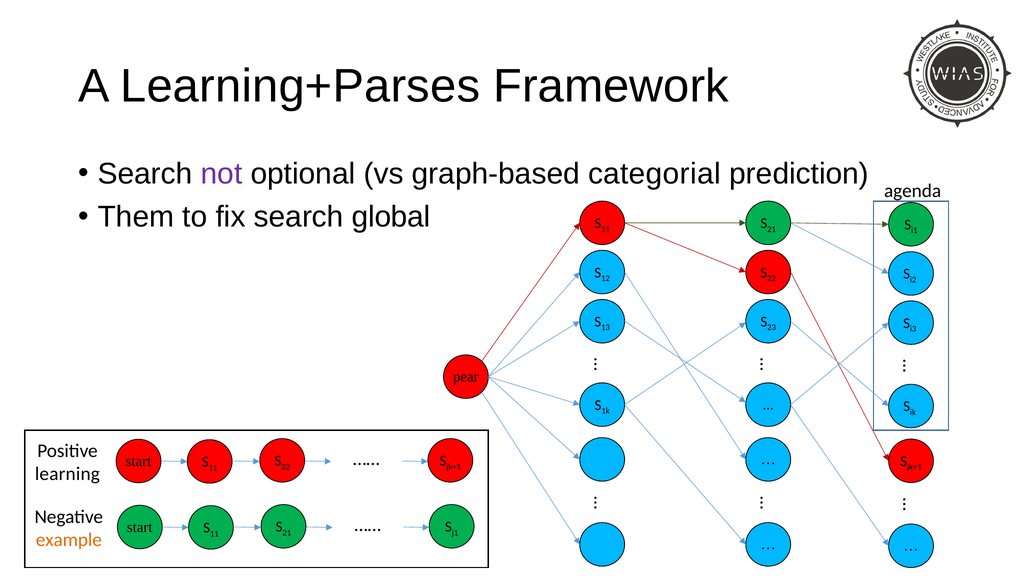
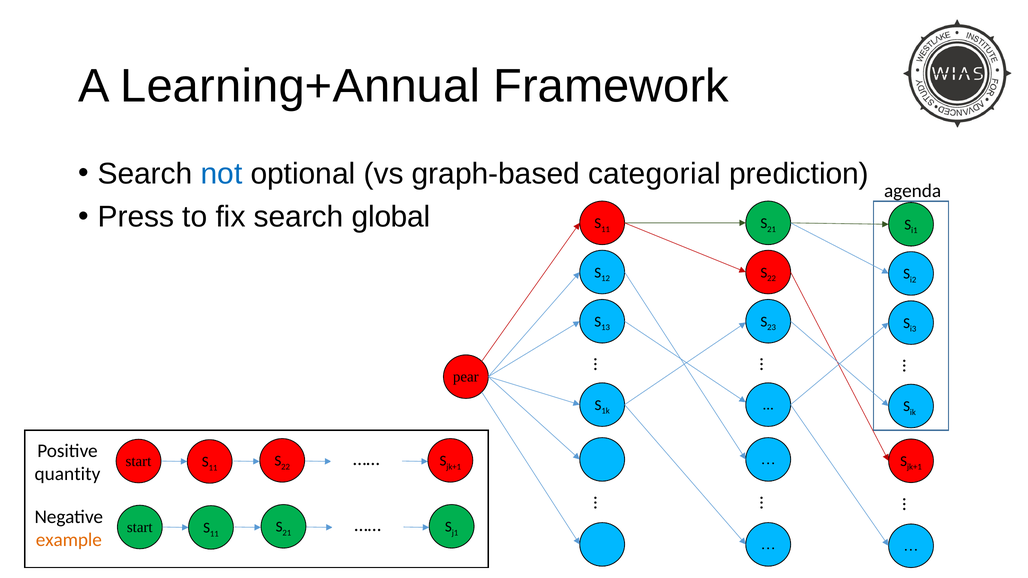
Learning+Parses: Learning+Parses -> Learning+Annual
not colour: purple -> blue
Them: Them -> Press
learning: learning -> quantity
